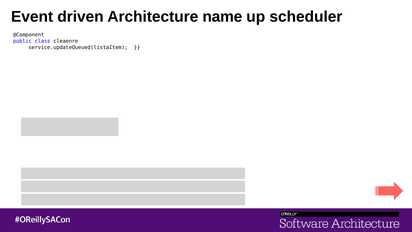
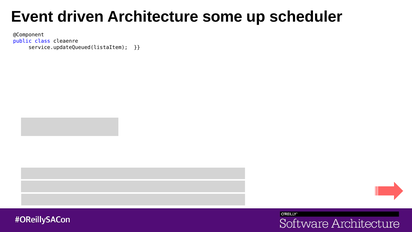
name: name -> some
